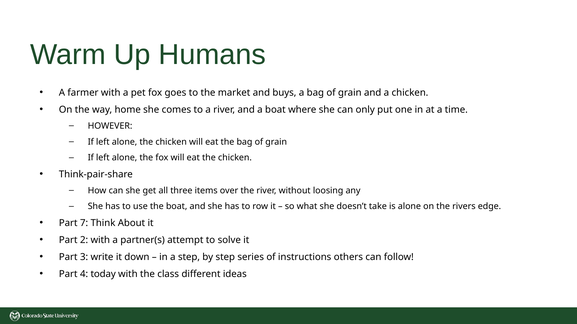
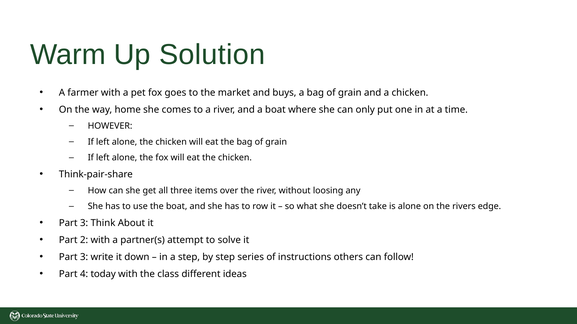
Humans: Humans -> Solution
7 at (84, 223): 7 -> 3
